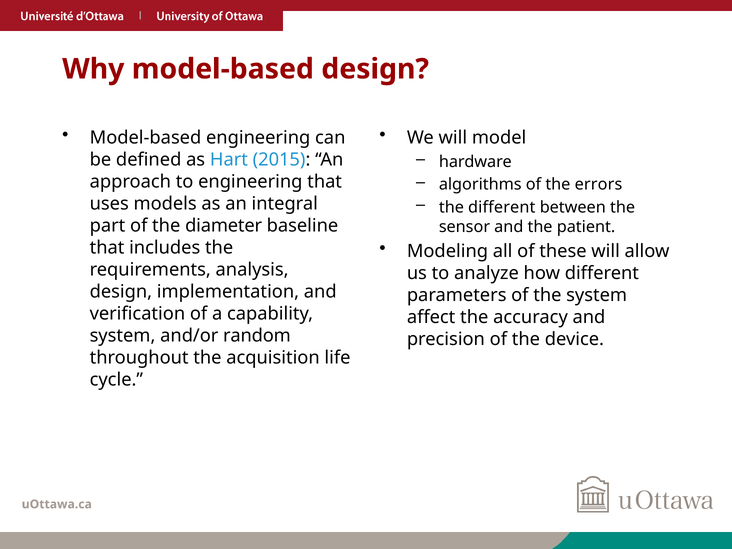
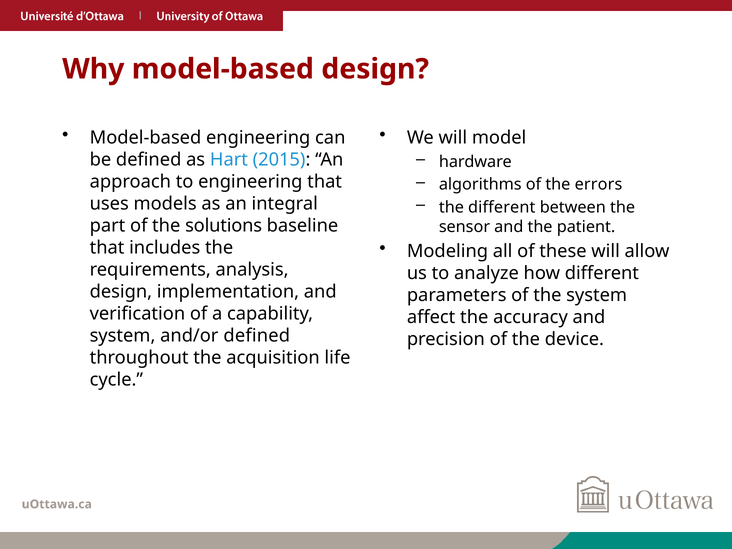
diameter: diameter -> solutions
and/or random: random -> defined
